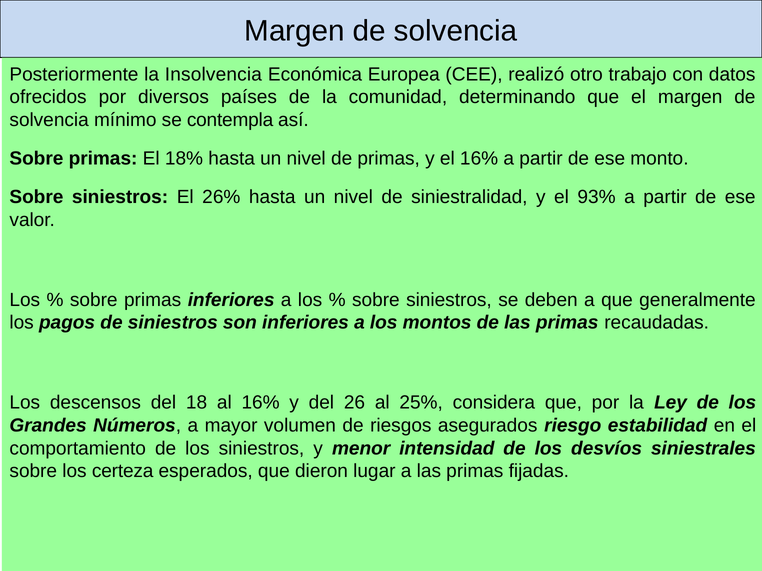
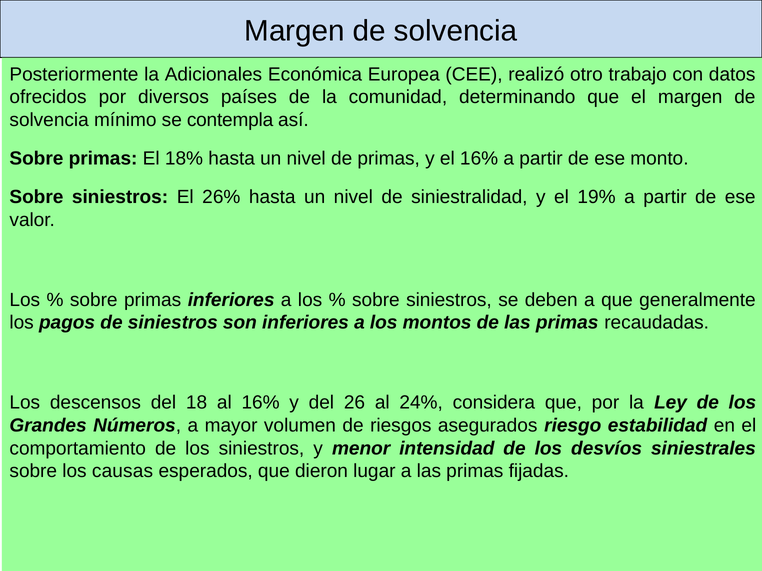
Insolvencia: Insolvencia -> Adicionales
93%: 93% -> 19%
25%: 25% -> 24%
certeza: certeza -> causas
